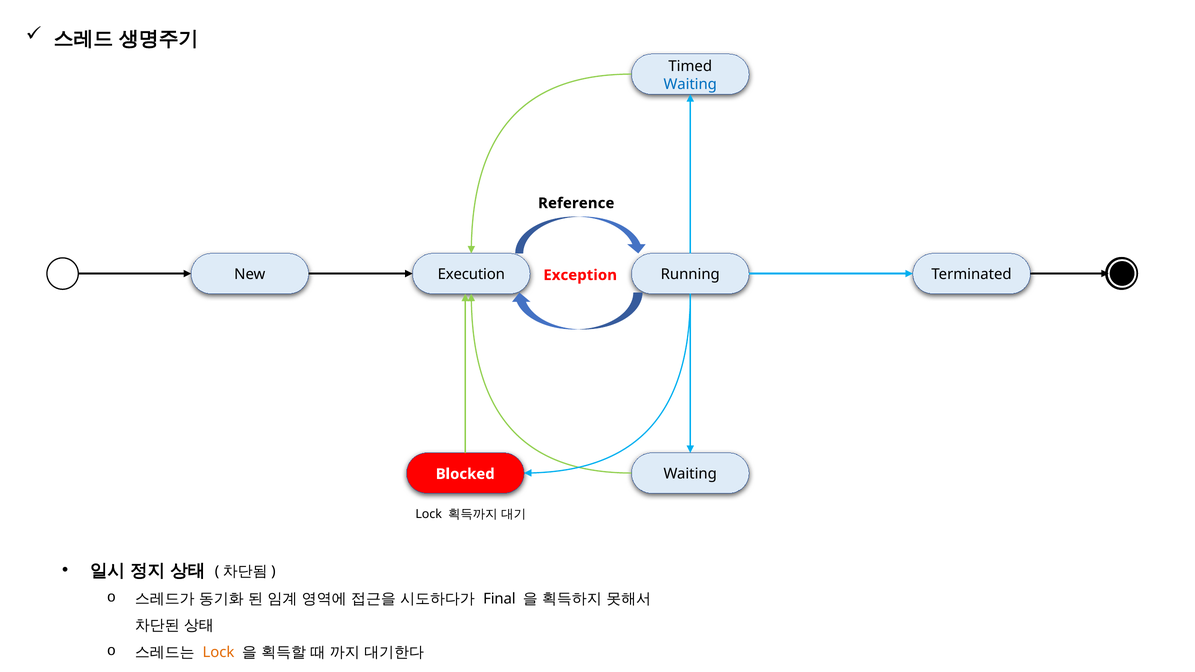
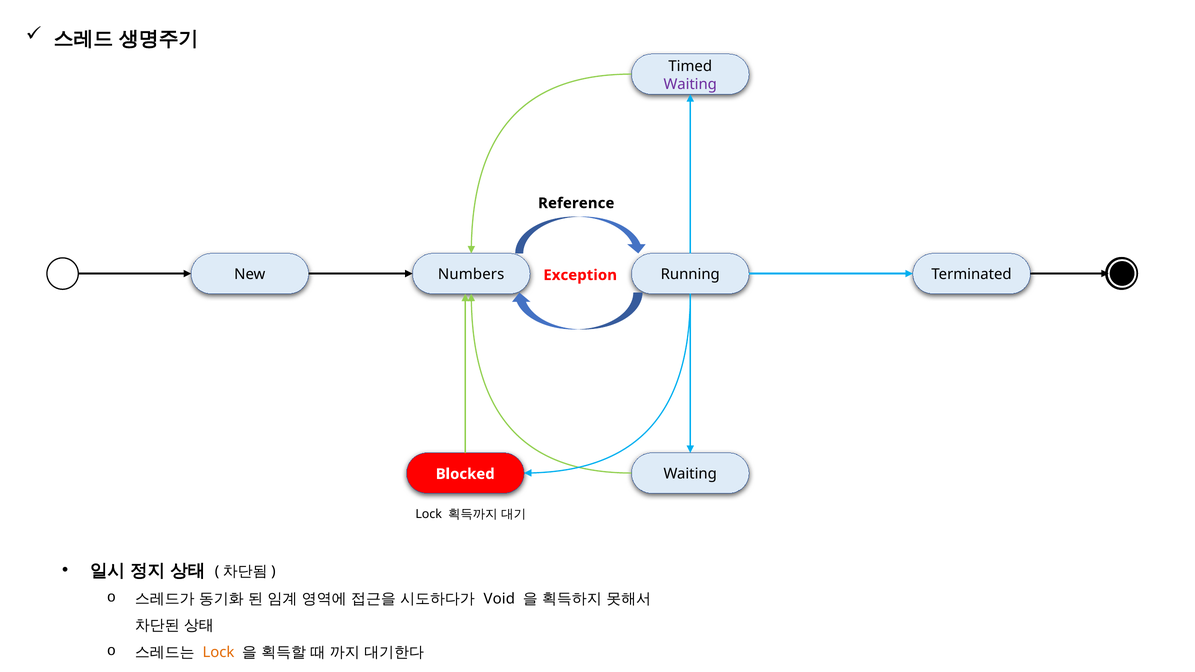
Waiting at (690, 84) colour: blue -> purple
Execution: Execution -> Numbers
Final: Final -> Void
